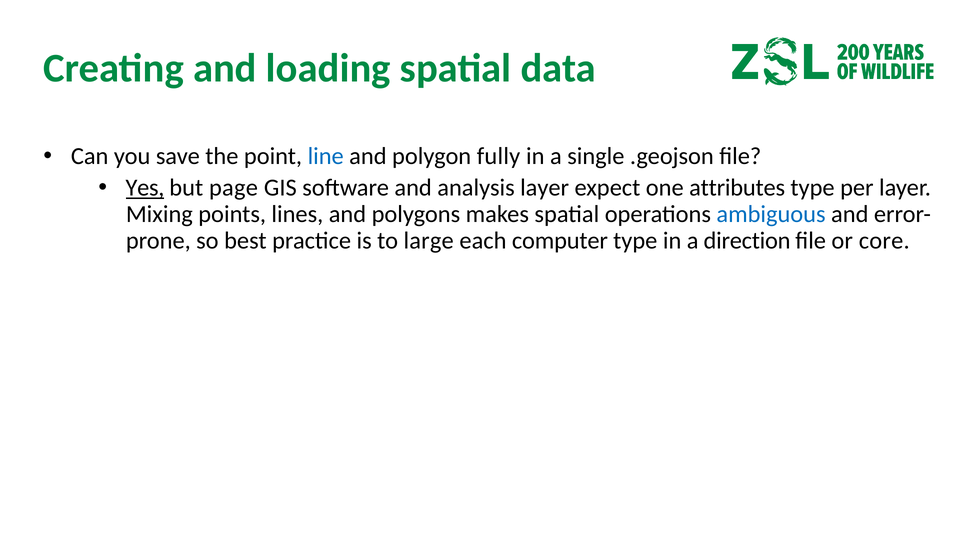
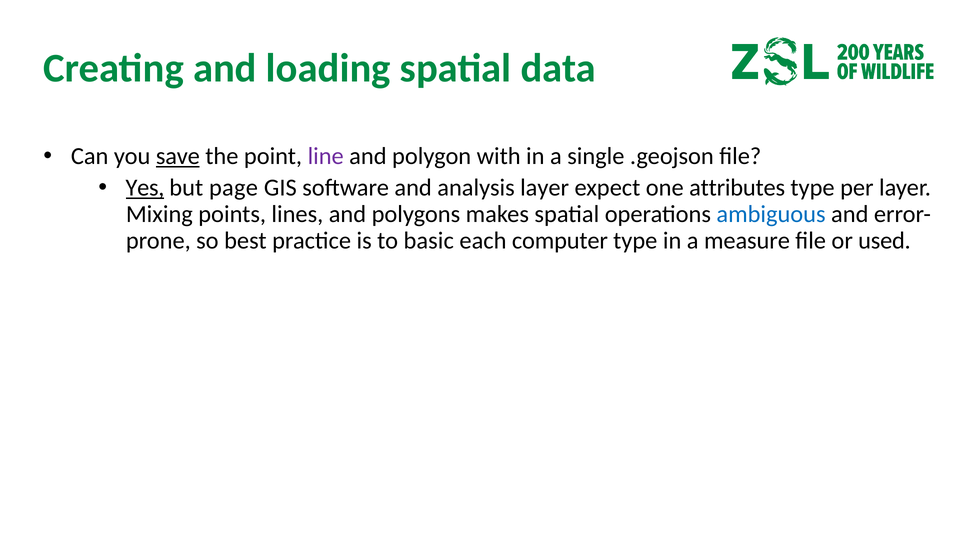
save underline: none -> present
line colour: blue -> purple
fully: fully -> with
large: large -> basic
direction: direction -> measure
core: core -> used
